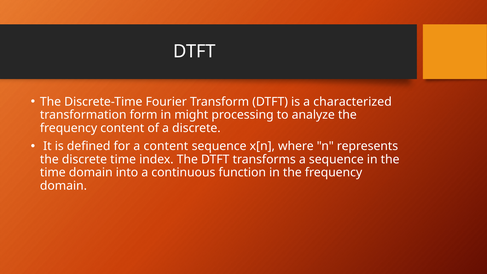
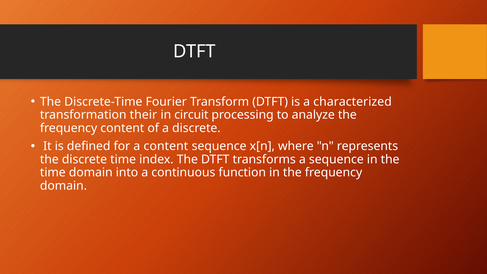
form: form -> their
might: might -> circuit
